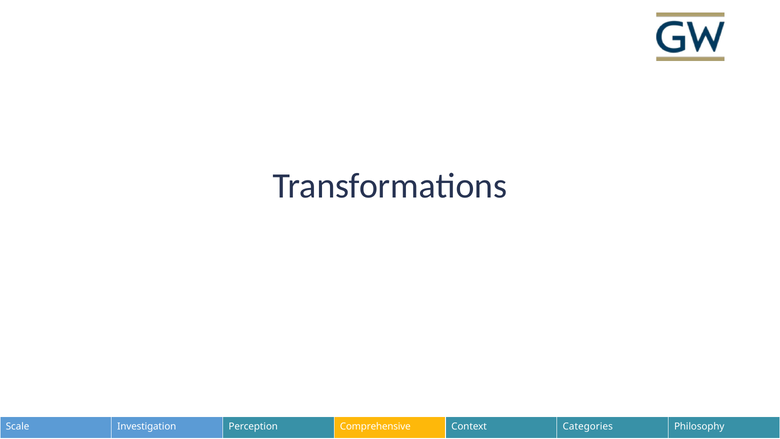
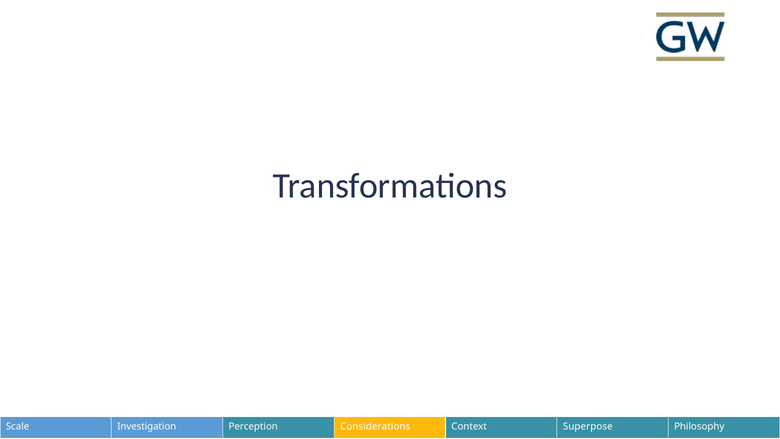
Comprehensive: Comprehensive -> Considerations
Categories: Categories -> Superpose
